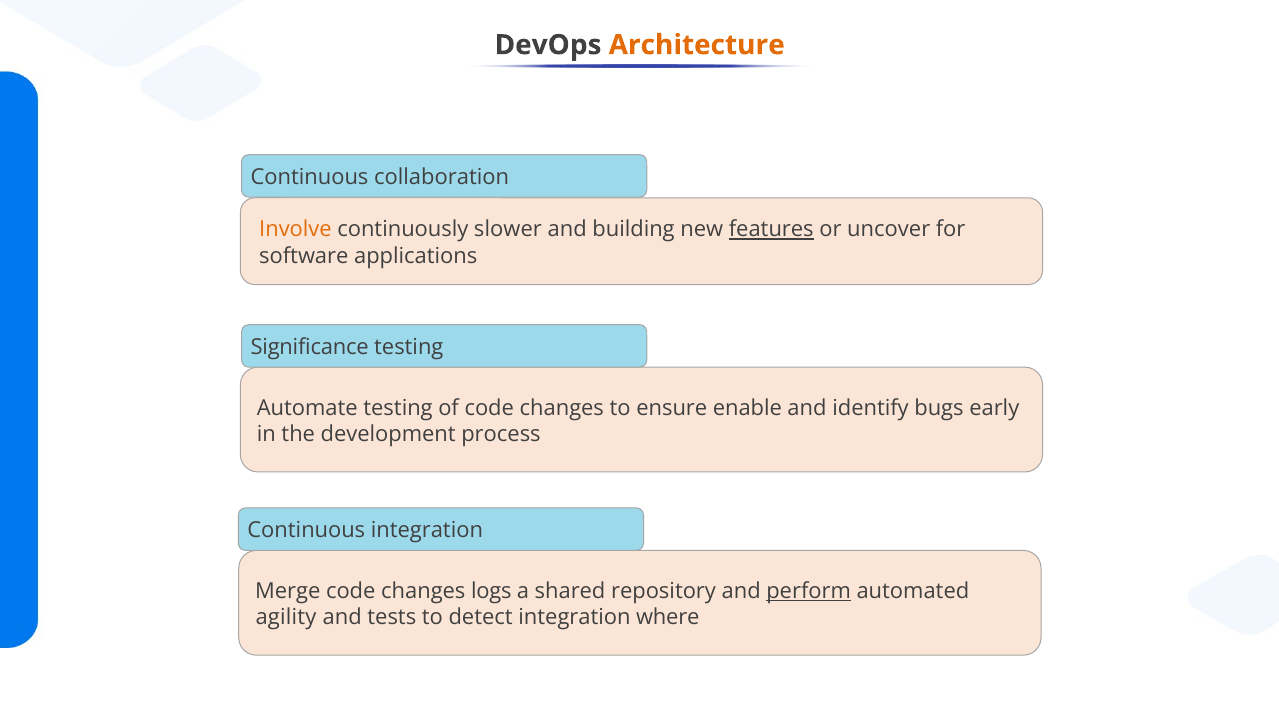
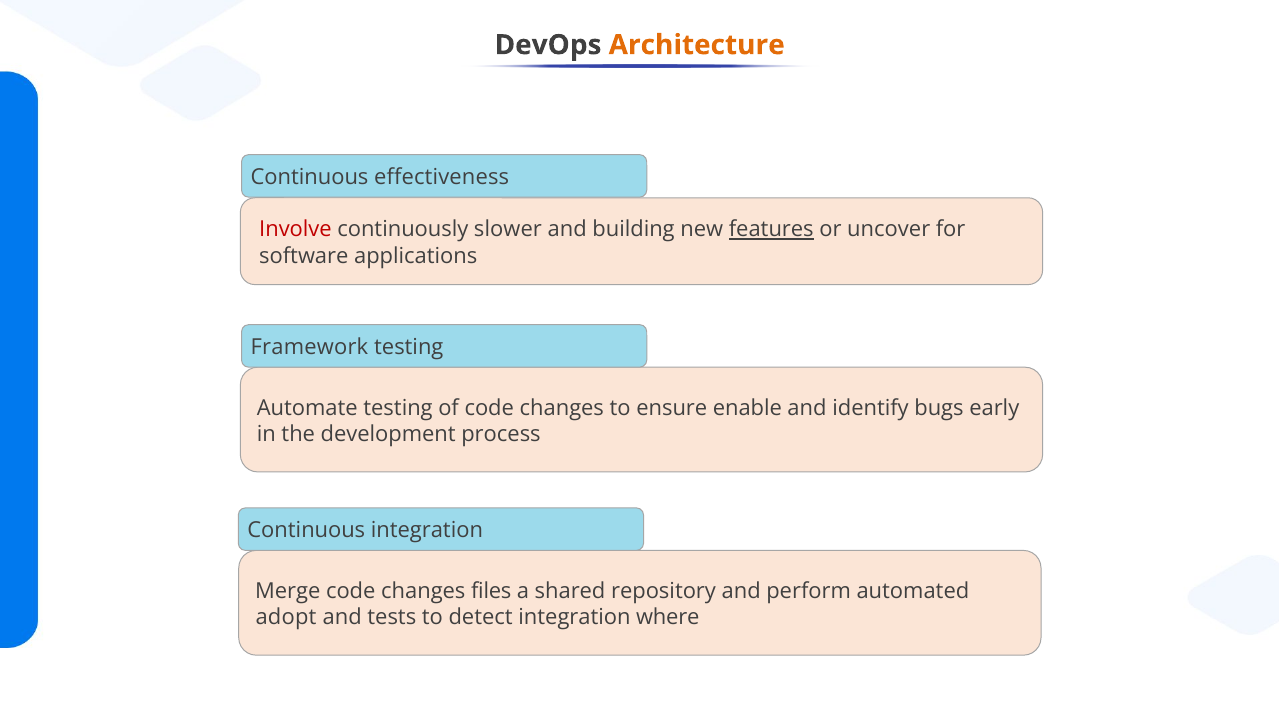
collaboration: collaboration -> effectiveness
Involve colour: orange -> red
Significance: Significance -> Framework
logs: logs -> files
perform underline: present -> none
agility: agility -> adopt
